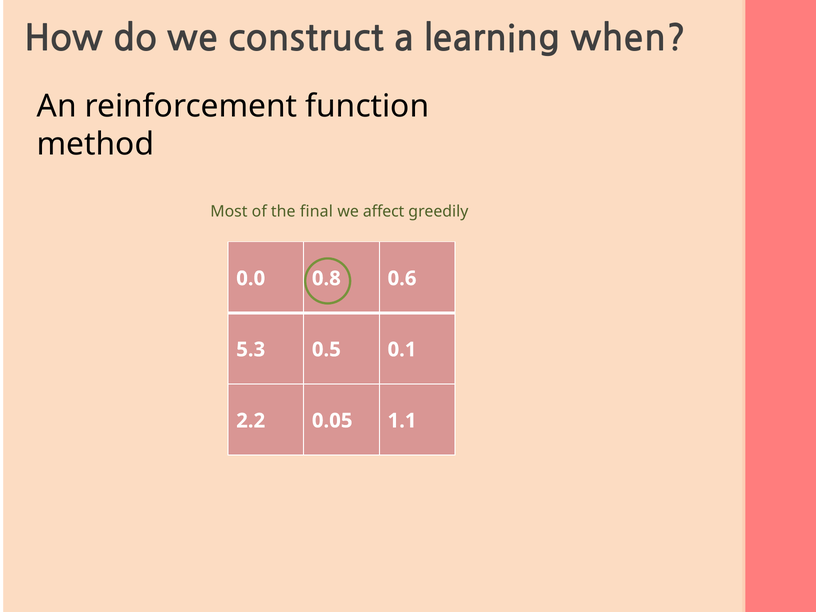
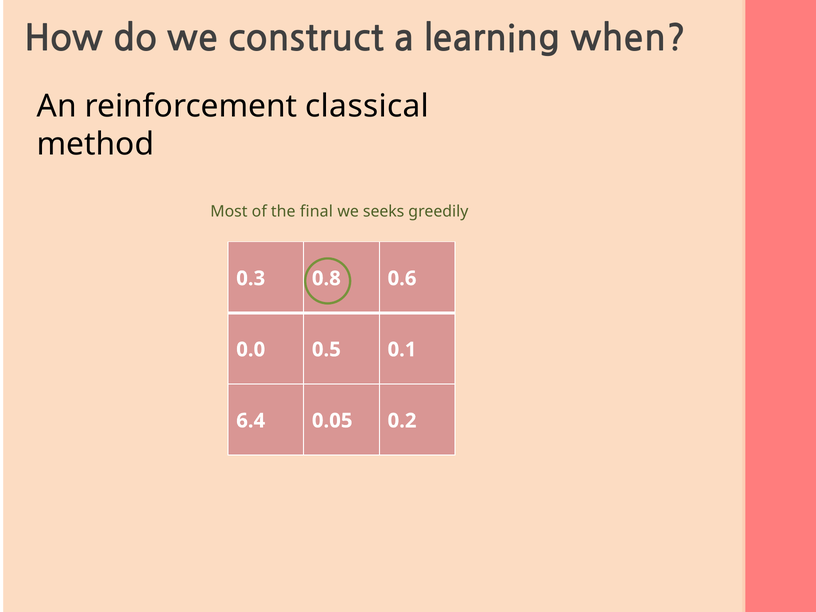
function: function -> classical
affect: affect -> seeks
0.0: 0.0 -> 0.3
5.3: 5.3 -> 0.0
2.2: 2.2 -> 6.4
1.1: 1.1 -> 0.2
